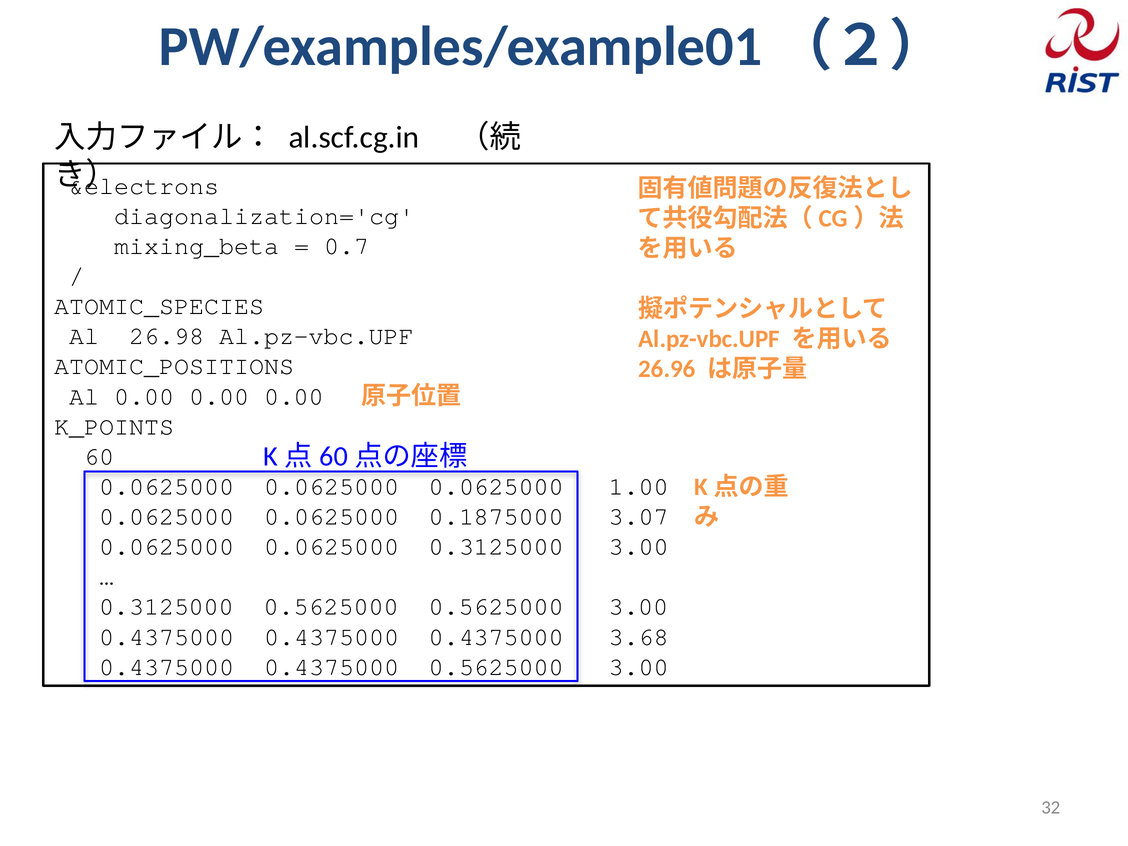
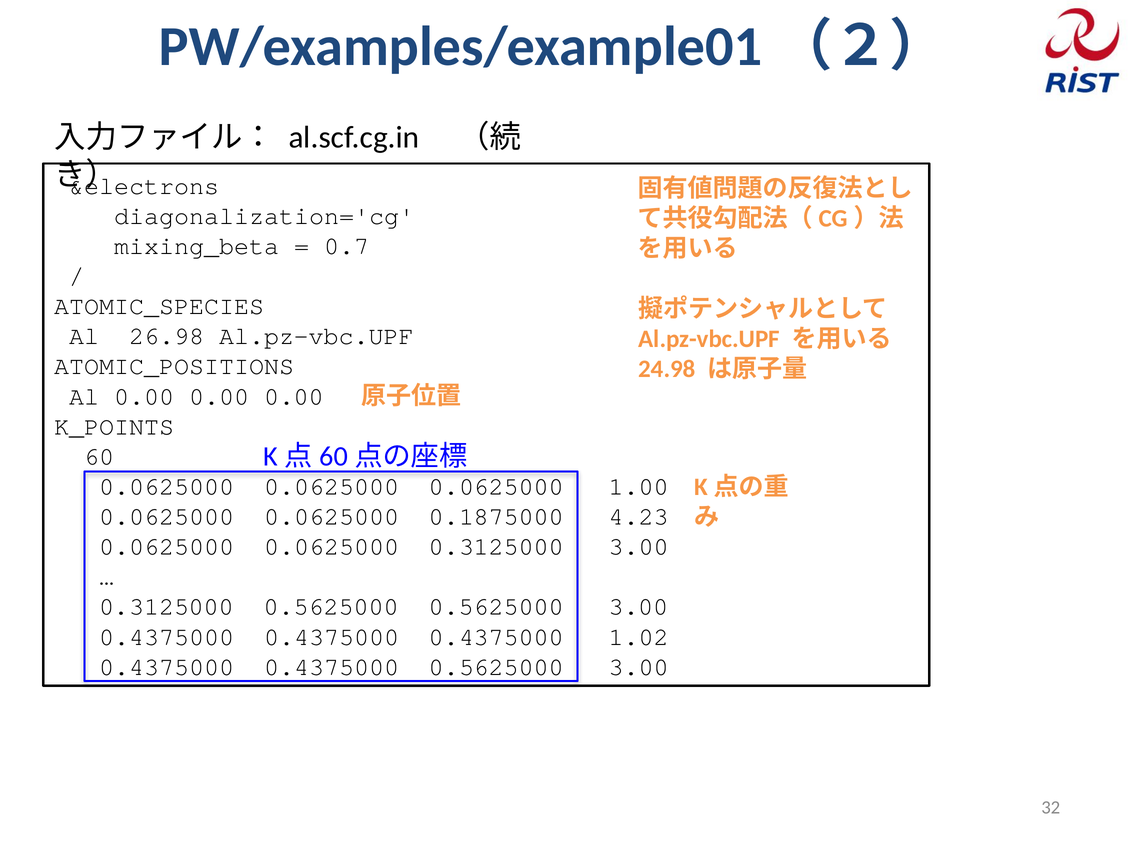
26.96: 26.96 -> 24.98
3.07: 3.07 -> 4.23
3.68: 3.68 -> 1.02
